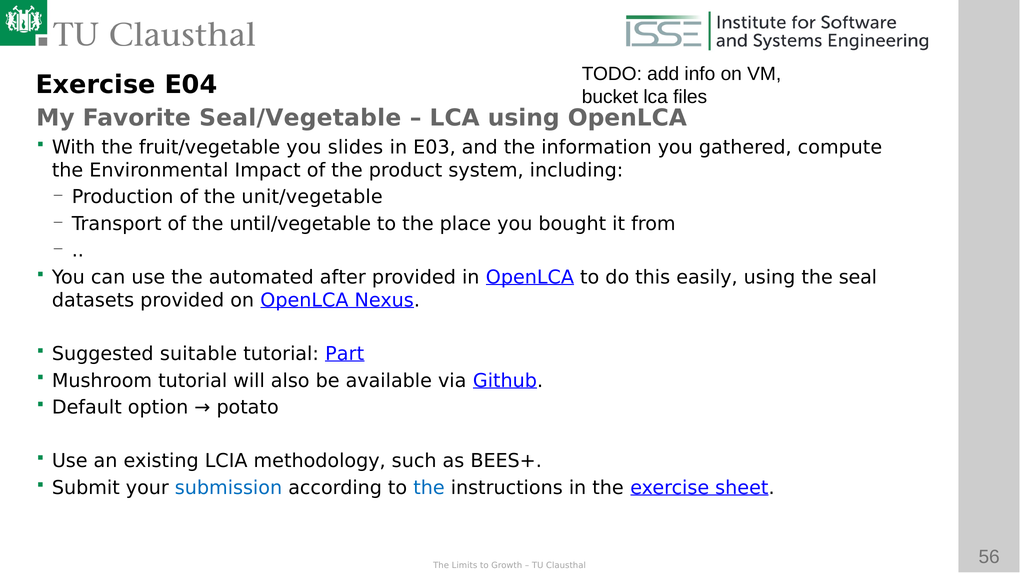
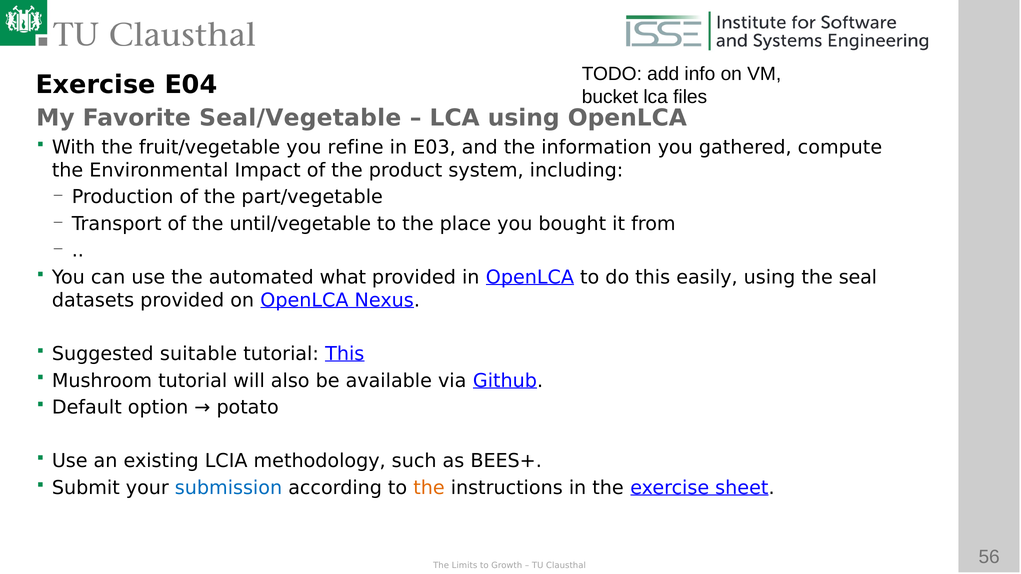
slides: slides -> refine
unit/vegetable: unit/vegetable -> part/vegetable
after: after -> what
tutorial Part: Part -> This
the at (429, 488) colour: blue -> orange
